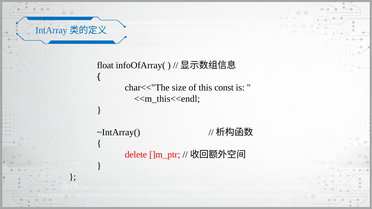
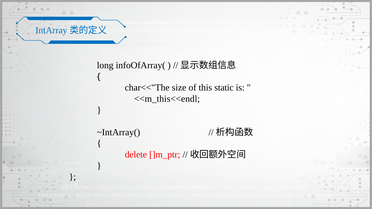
float: float -> long
const: const -> static
